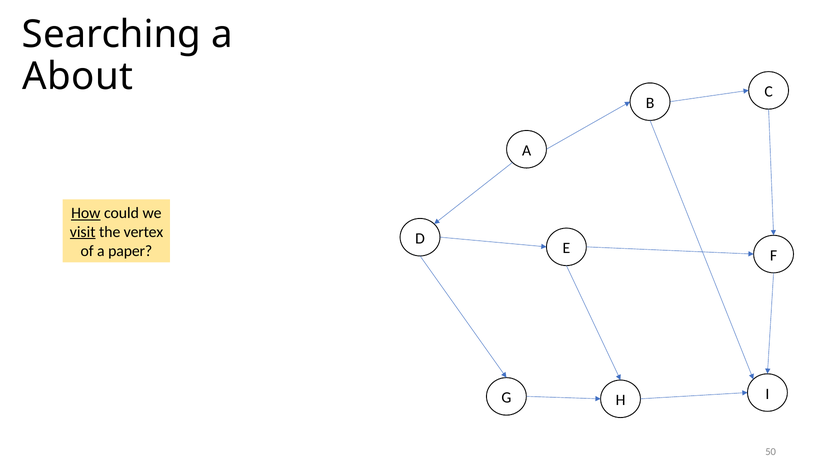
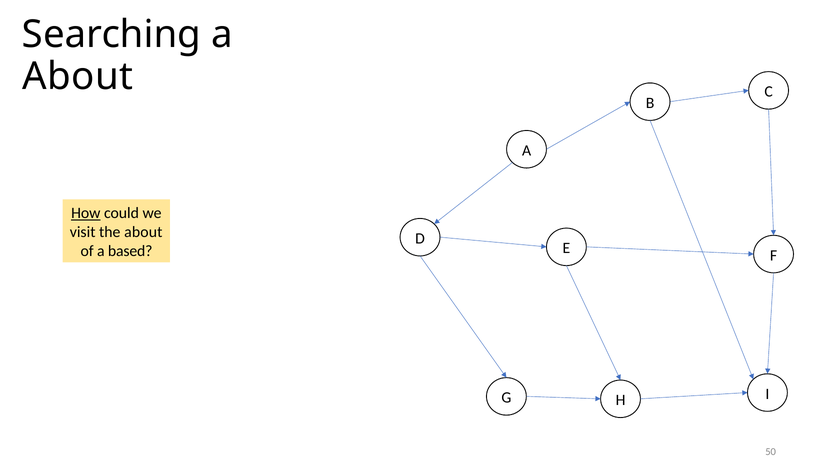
visit underline: present -> none
the vertex: vertex -> about
paper: paper -> based
